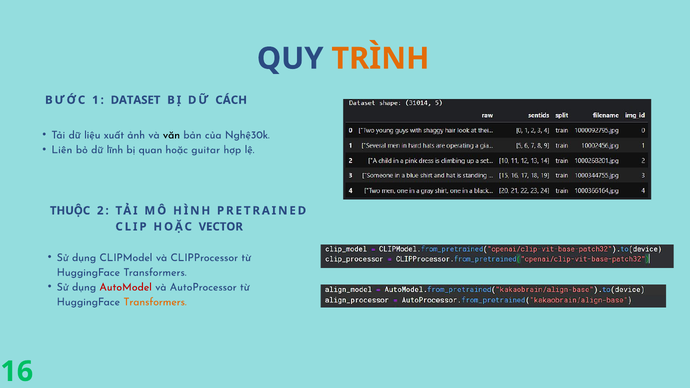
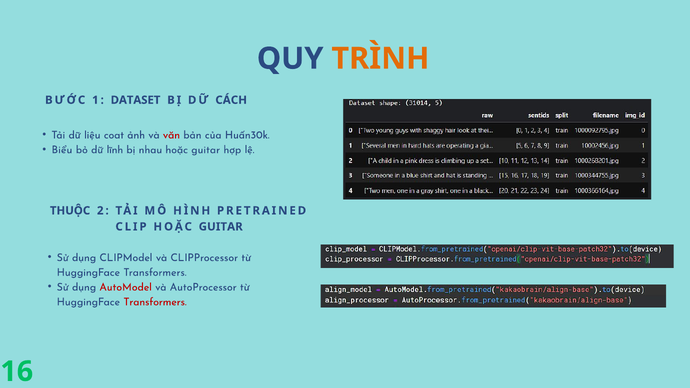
xuất: xuất -> coat
văn colour: black -> red
Nghệ30k: Nghệ30k -> Huấn30k
Liên: Liên -> Biểu
quan: quan -> nhau
CLIP HOẶC VECTOR: VECTOR -> GUITAR
Transformers at (155, 302) colour: orange -> red
